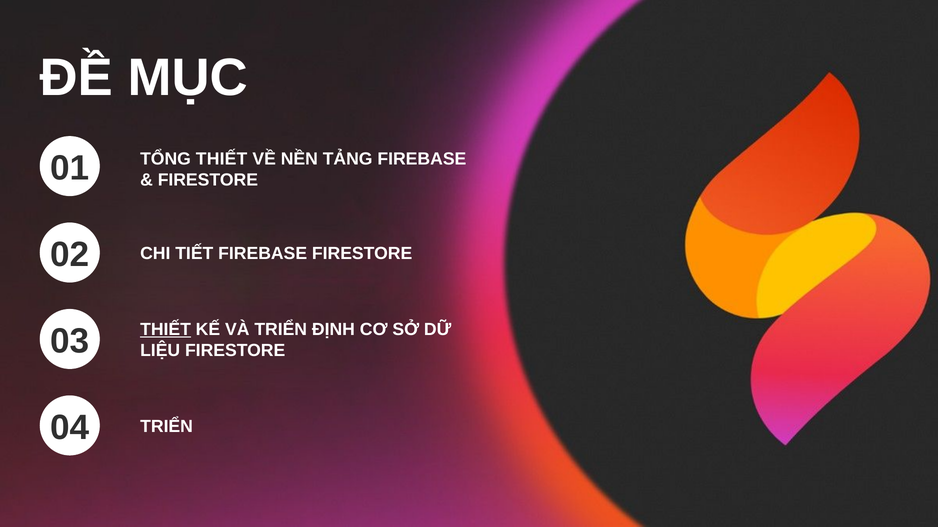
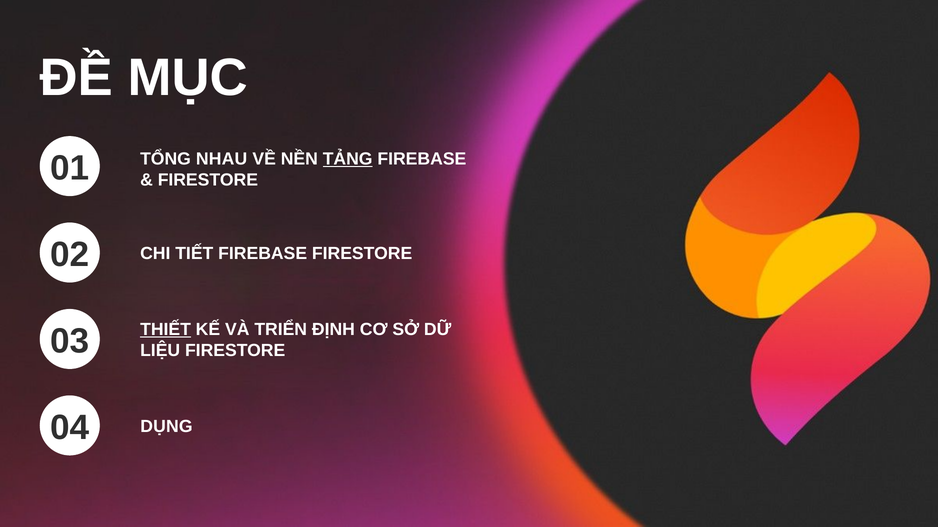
TỔNG THIẾT: THIẾT -> NHAU
TẢNG underline: none -> present
TRIỂN at (167, 427): TRIỂN -> DỤNG
